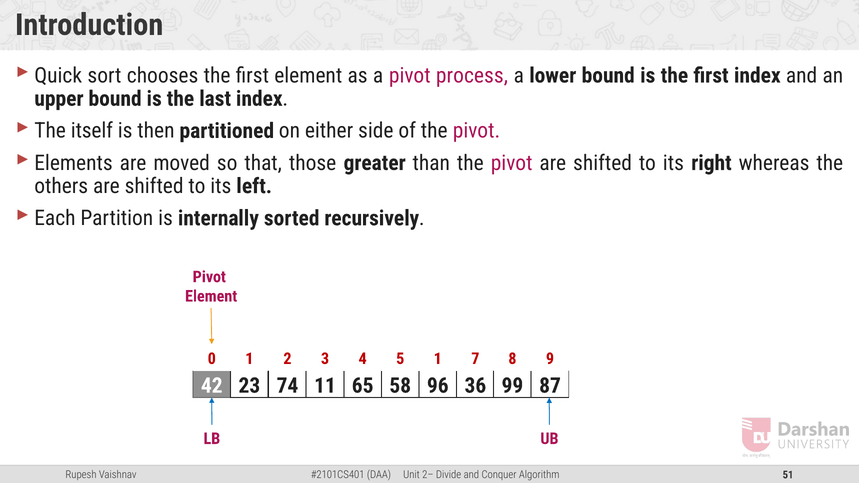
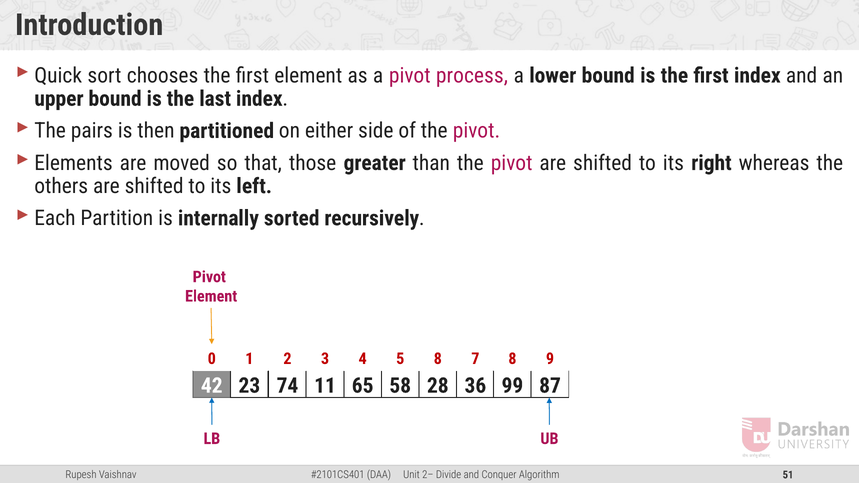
itself: itself -> pairs
5 1: 1 -> 8
96: 96 -> 28
